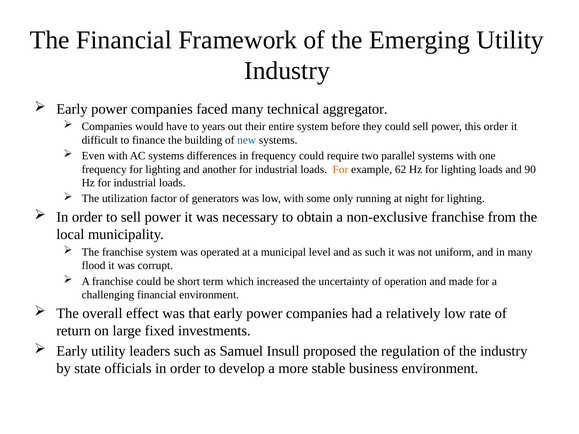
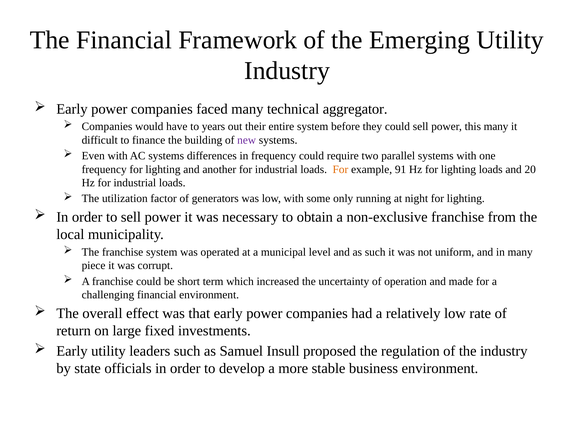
this order: order -> many
new colour: blue -> purple
62: 62 -> 91
90: 90 -> 20
flood: flood -> piece
